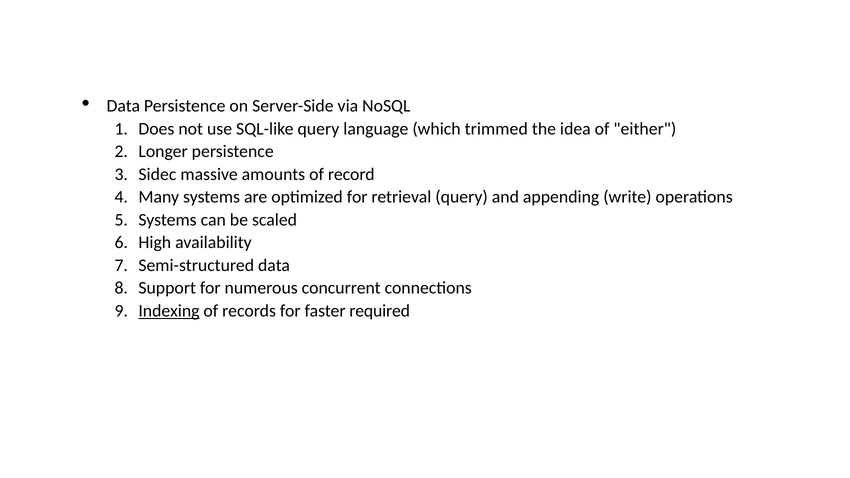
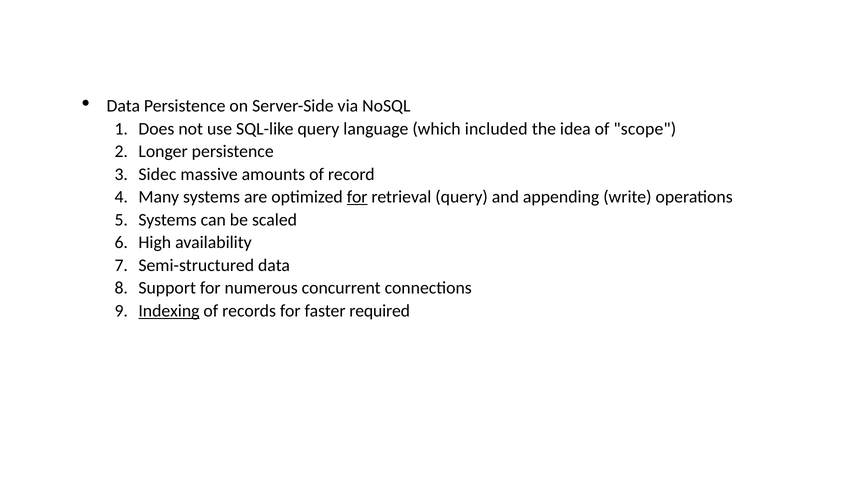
trimmed: trimmed -> included
either: either -> scope
for at (357, 197) underline: none -> present
